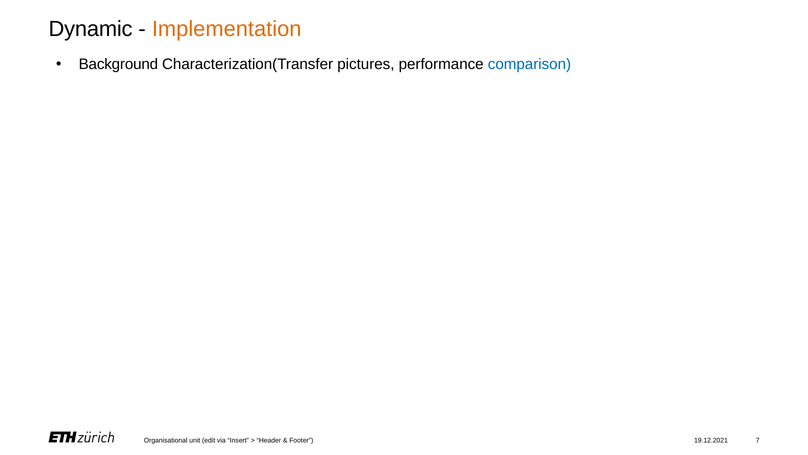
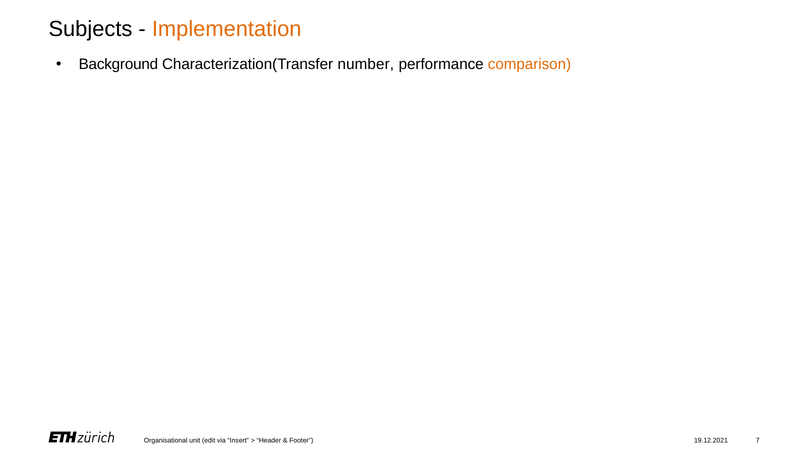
Dynamic: Dynamic -> Subjects
pictures: pictures -> number
comparison colour: blue -> orange
